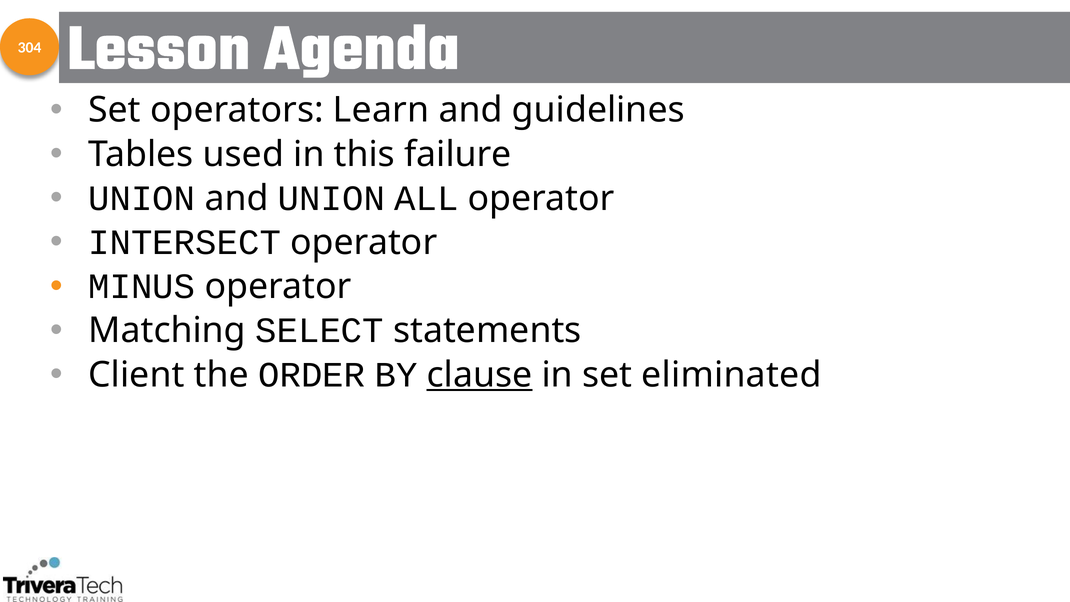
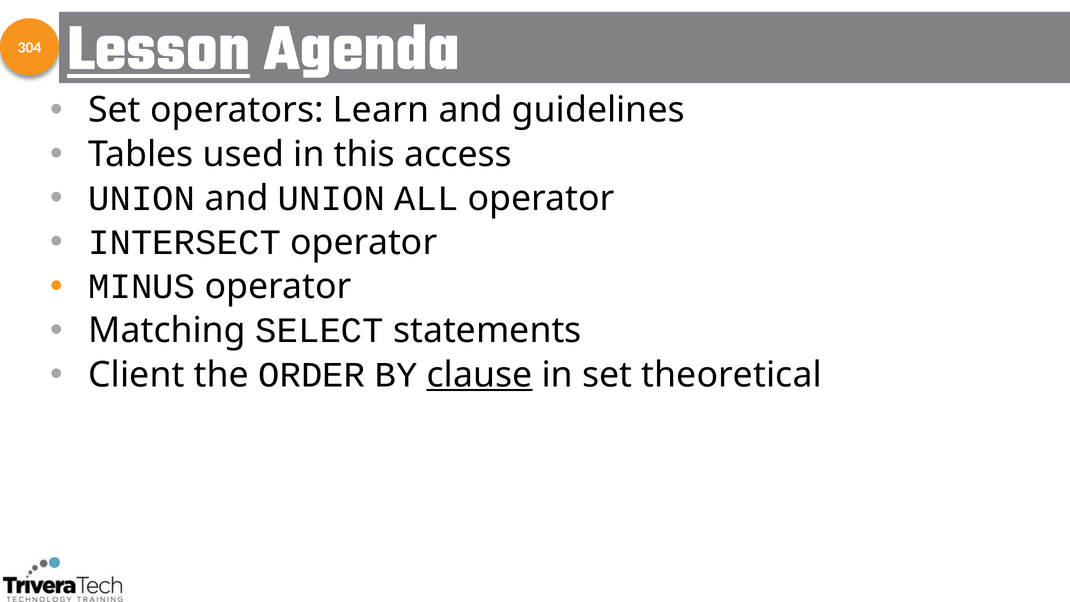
Lesson underline: none -> present
failure: failure -> access
eliminated: eliminated -> theoretical
